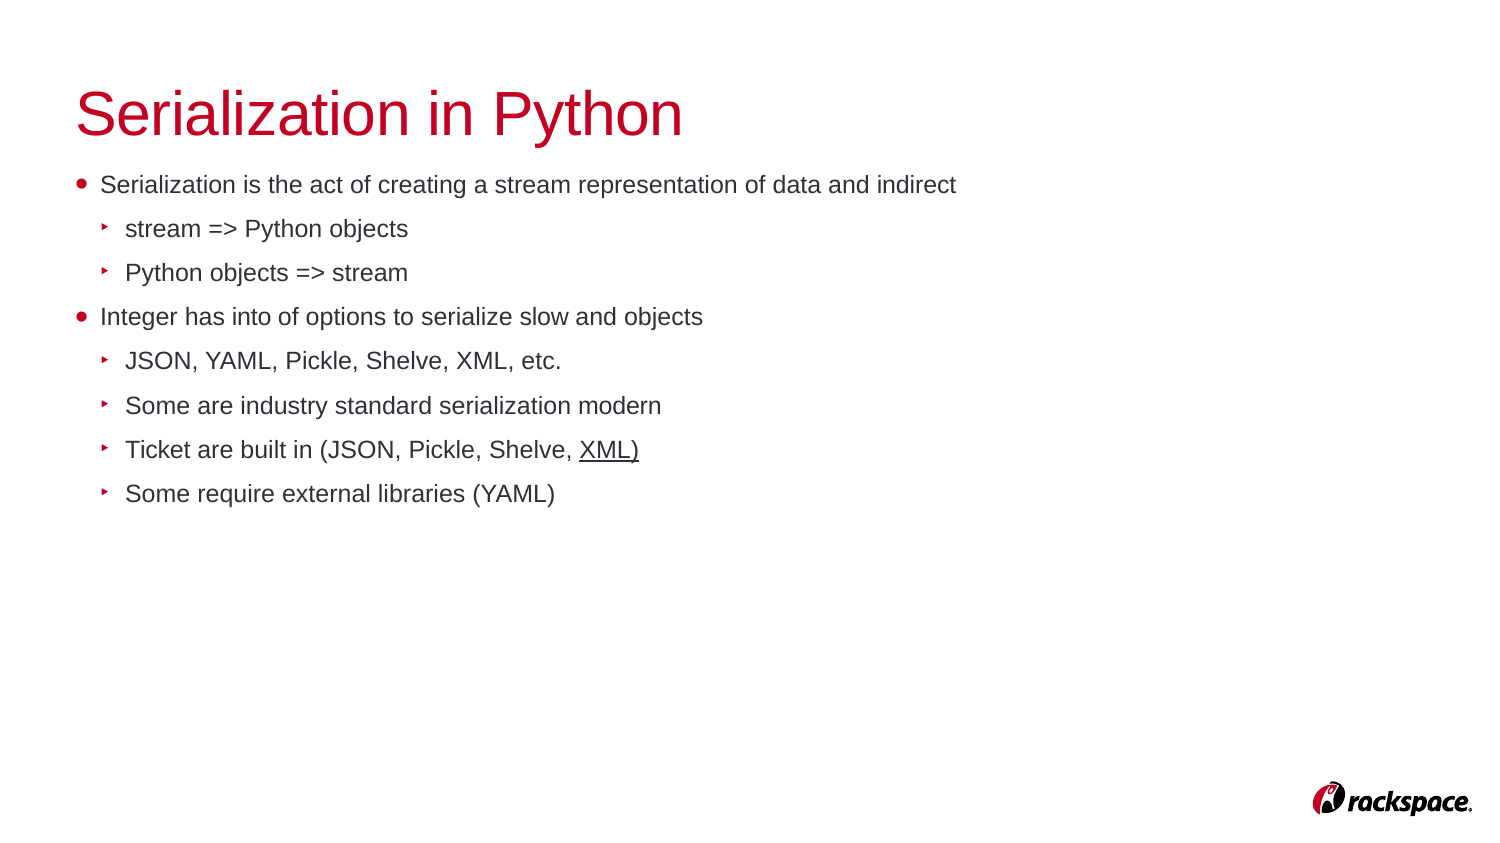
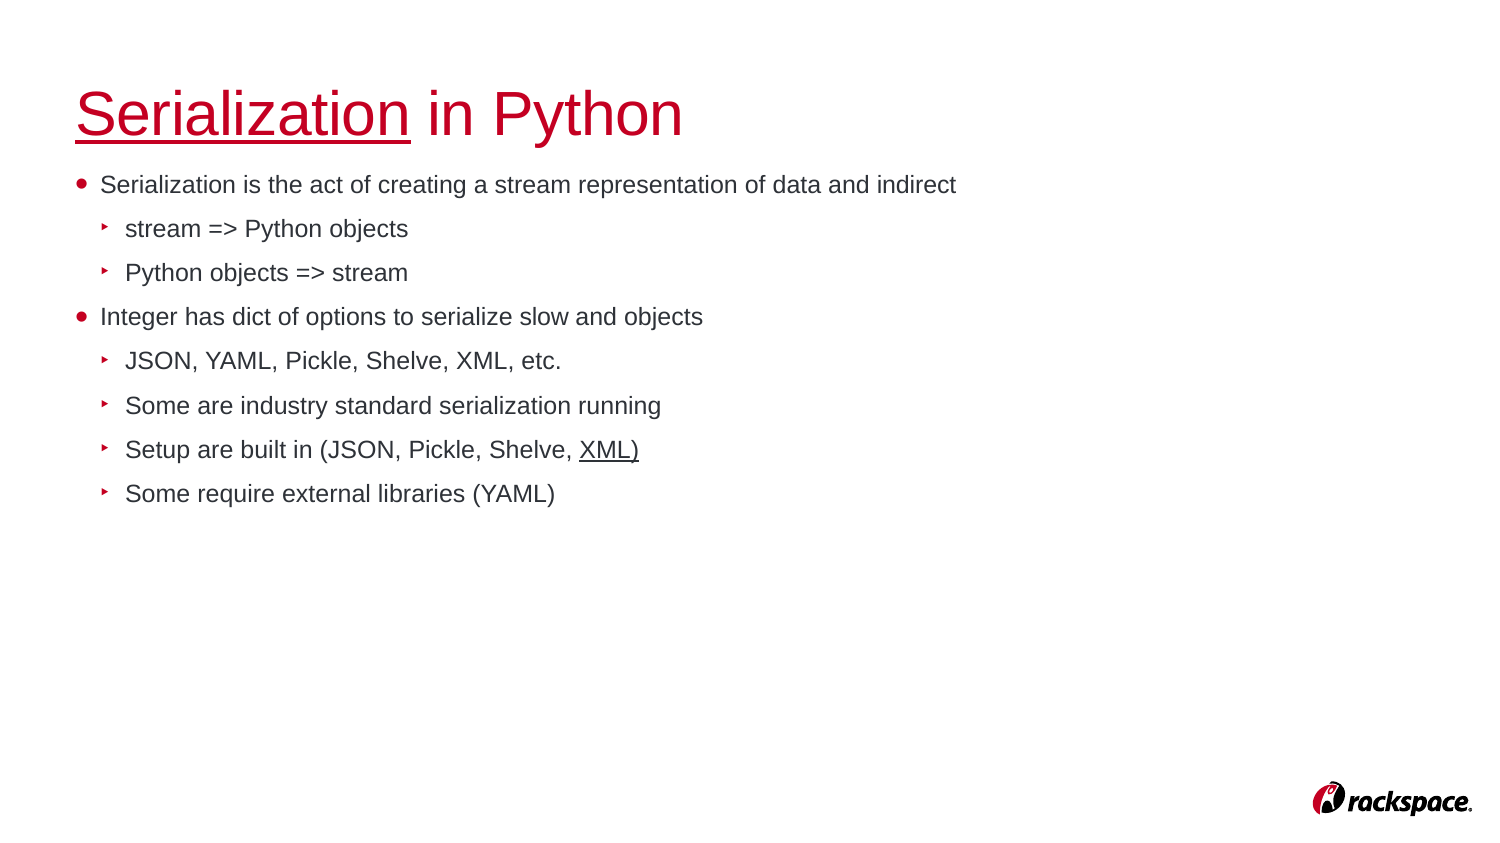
Serialization at (243, 115) underline: none -> present
into: into -> dict
modern: modern -> running
Ticket: Ticket -> Setup
